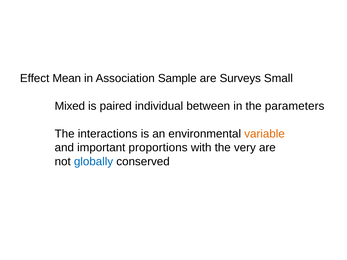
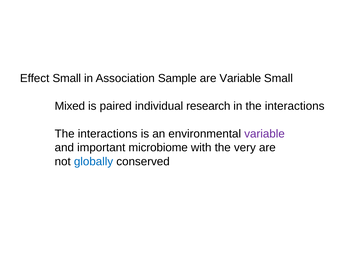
Effect Mean: Mean -> Small
are Surveys: Surveys -> Variable
between: between -> research
in the parameters: parameters -> interactions
variable at (265, 134) colour: orange -> purple
proportions: proportions -> microbiome
